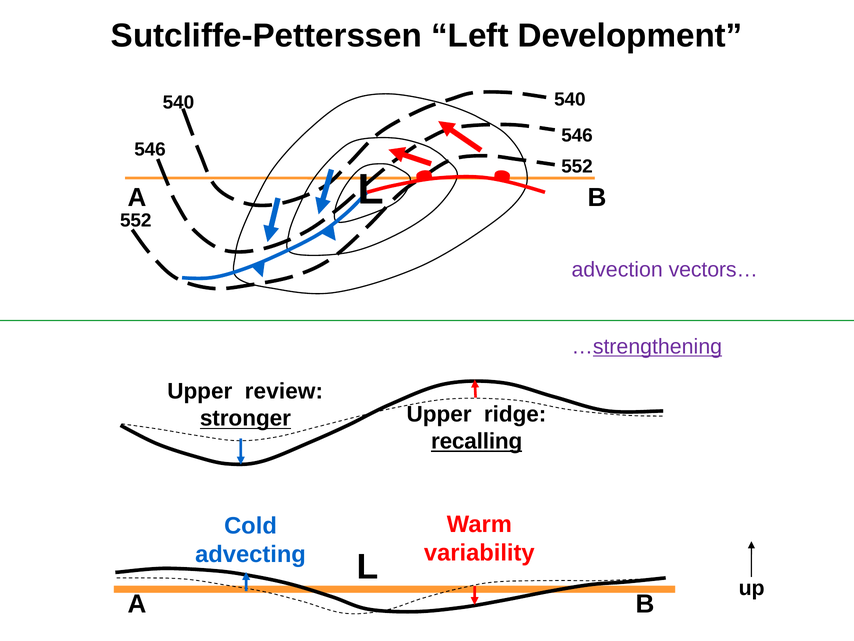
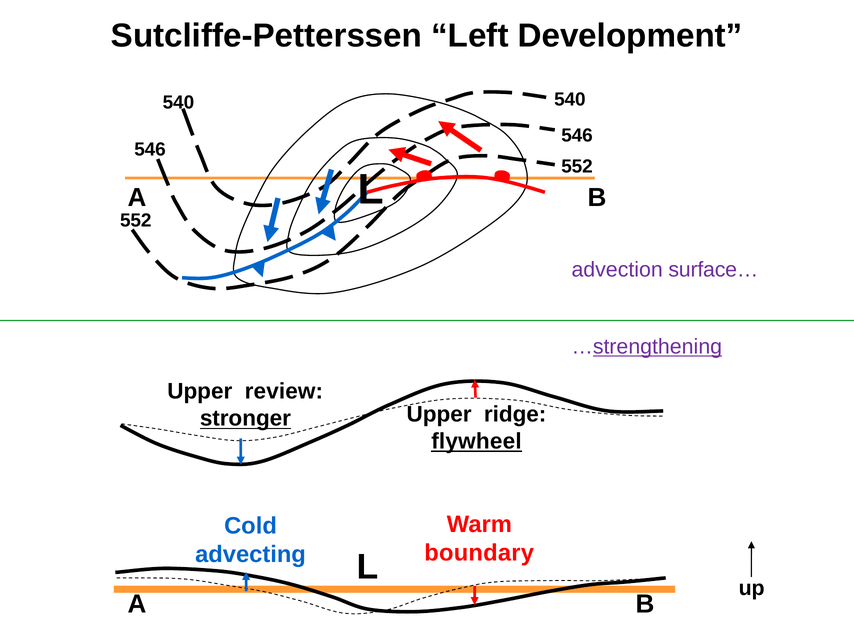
vectors…: vectors… -> surface…
recalling: recalling -> flywheel
variability: variability -> boundary
